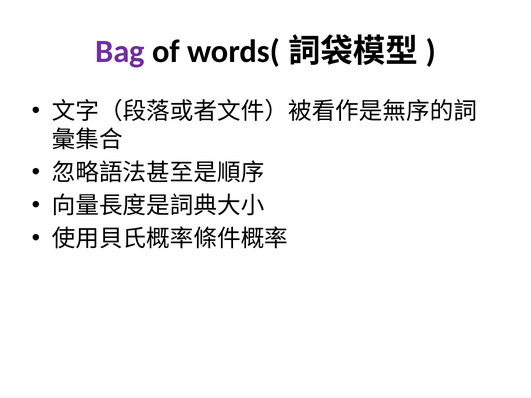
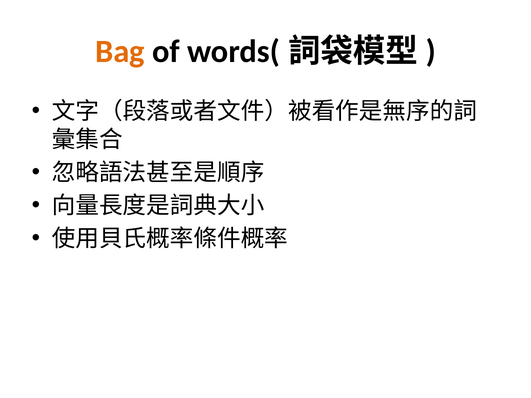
Bag colour: purple -> orange
